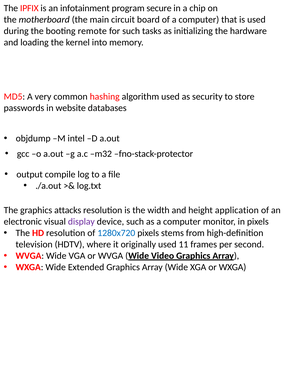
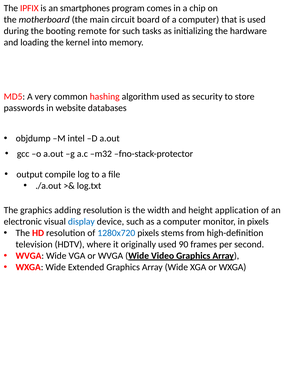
infotainment: infotainment -> smartphones
secure: secure -> comes
attacks: attacks -> adding
display colour: purple -> blue
11: 11 -> 90
